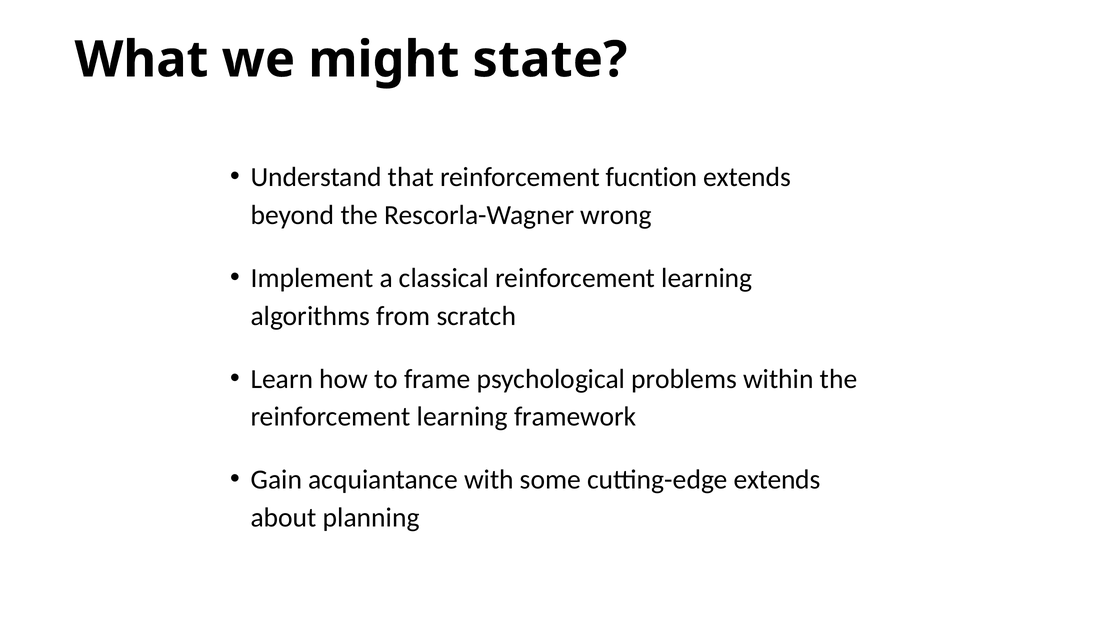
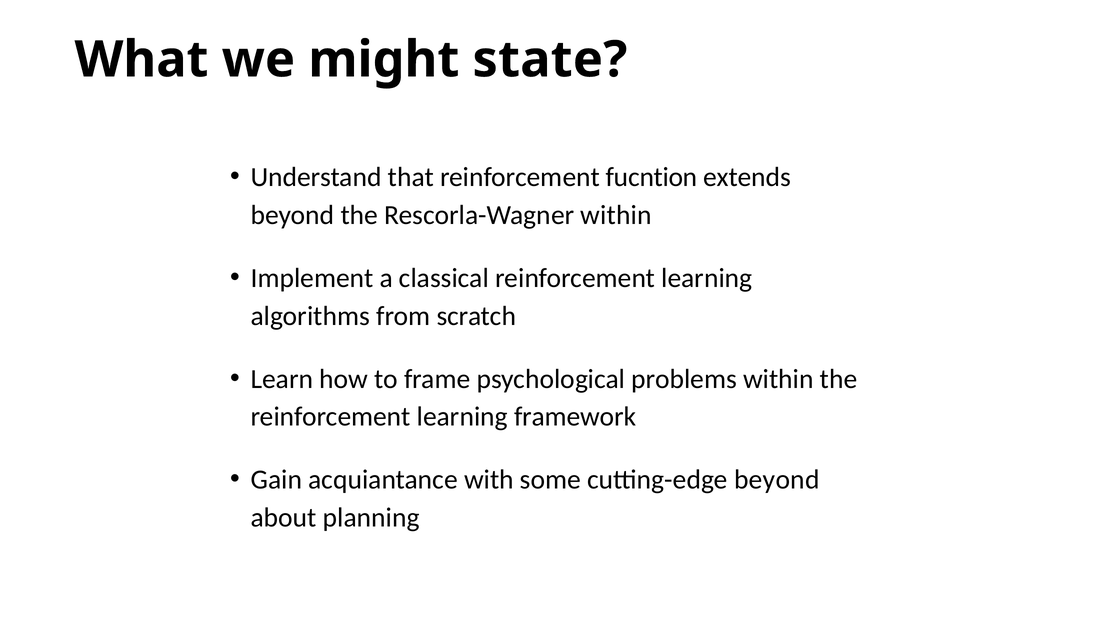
Rescorla-Wagner wrong: wrong -> within
cutting-edge extends: extends -> beyond
